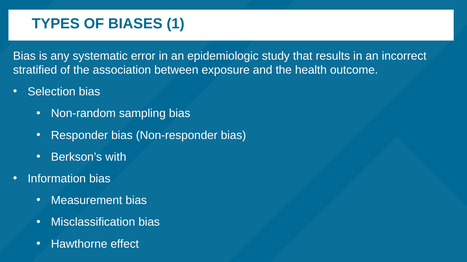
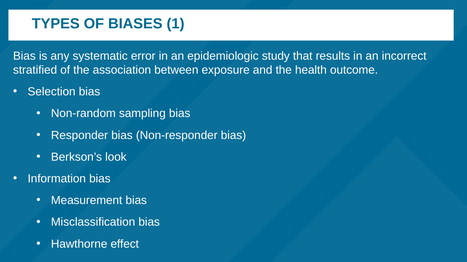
with: with -> look
